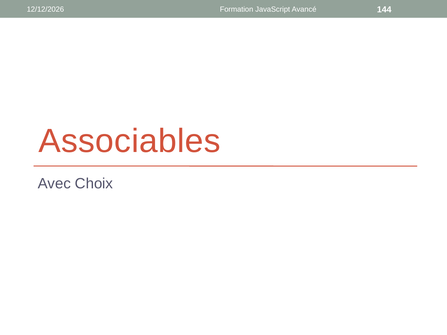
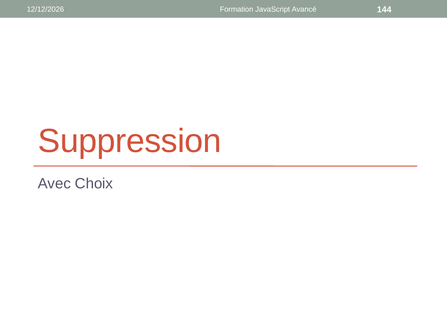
Associables: Associables -> Suppression
